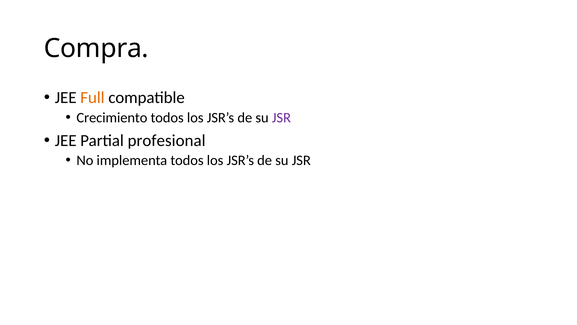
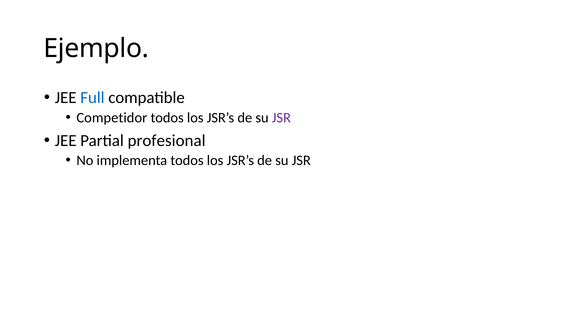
Compra: Compra -> Ejemplo
Full colour: orange -> blue
Crecimiento: Crecimiento -> Competidor
